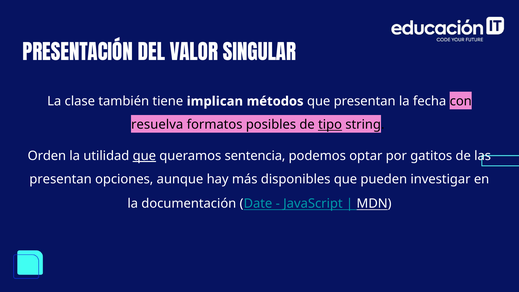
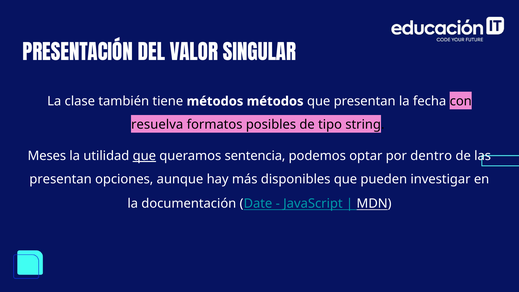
tiene implican: implican -> métodos
tipo underline: present -> none
Orden: Orden -> Meses
gatitos: gatitos -> dentro
